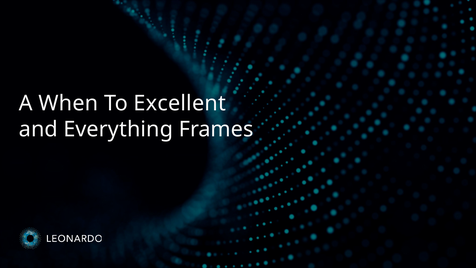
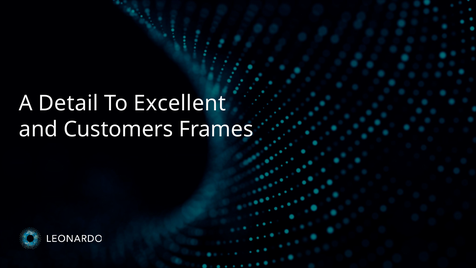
When: When -> Detail
Everything: Everything -> Customers
